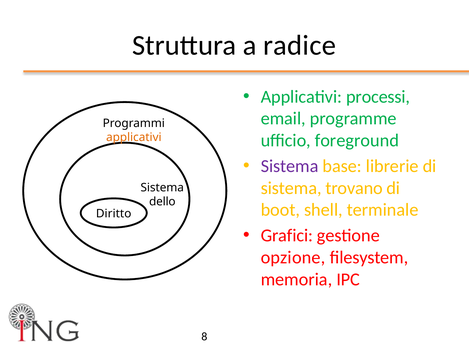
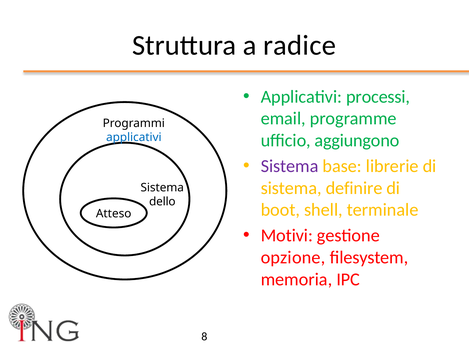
foreground: foreground -> aggiungono
applicativi at (134, 137) colour: orange -> blue
trovano: trovano -> definire
Diritto: Diritto -> Atteso
Grafici: Grafici -> Motivi
